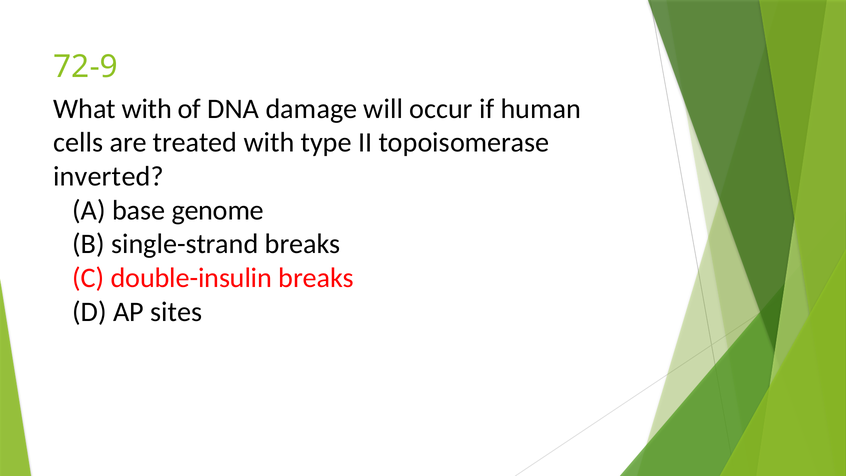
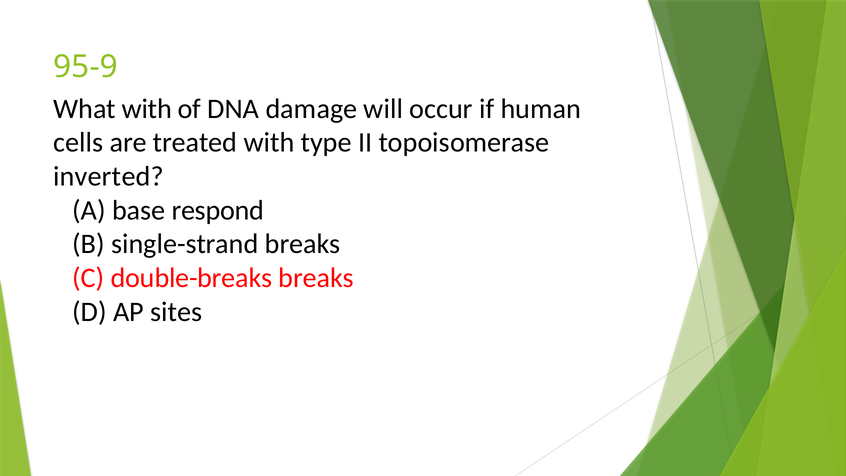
72-9: 72-9 -> 95-9
genome: genome -> respond
double-insulin: double-insulin -> double-breaks
